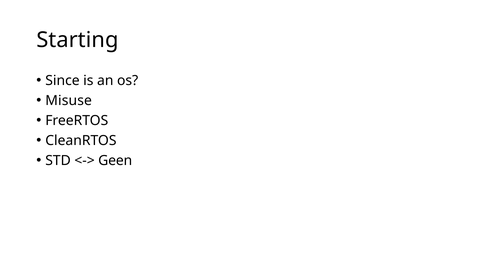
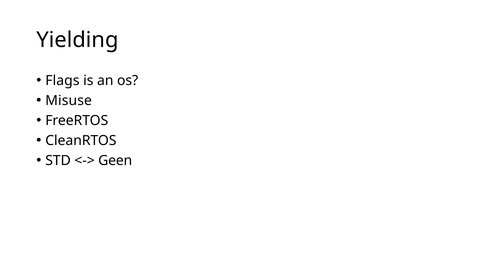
Starting: Starting -> Yielding
Since: Since -> Flags
